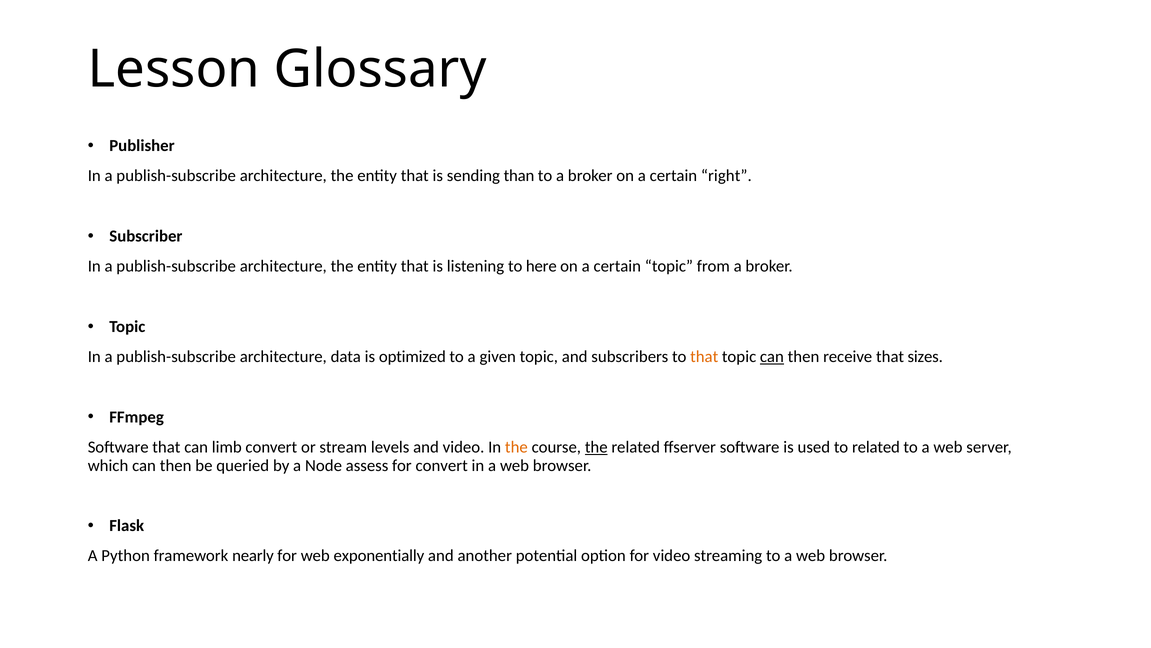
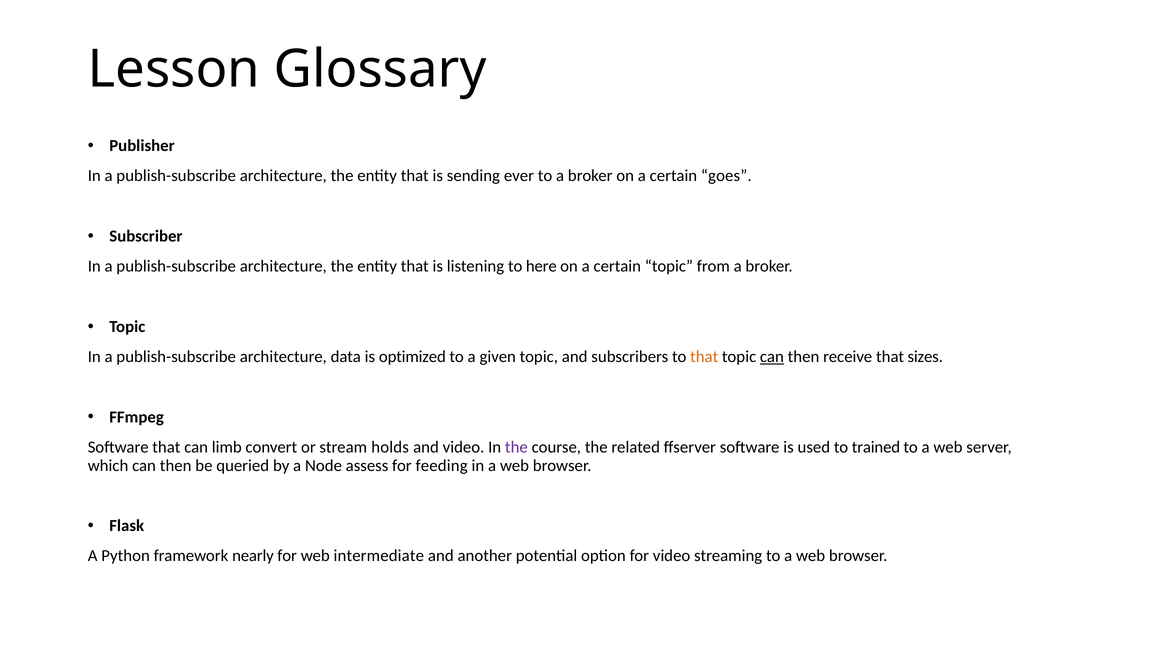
than: than -> ever
right: right -> goes
levels: levels -> holds
the at (516, 447) colour: orange -> purple
the at (596, 447) underline: present -> none
to related: related -> trained
for convert: convert -> feeding
exponentially: exponentially -> intermediate
